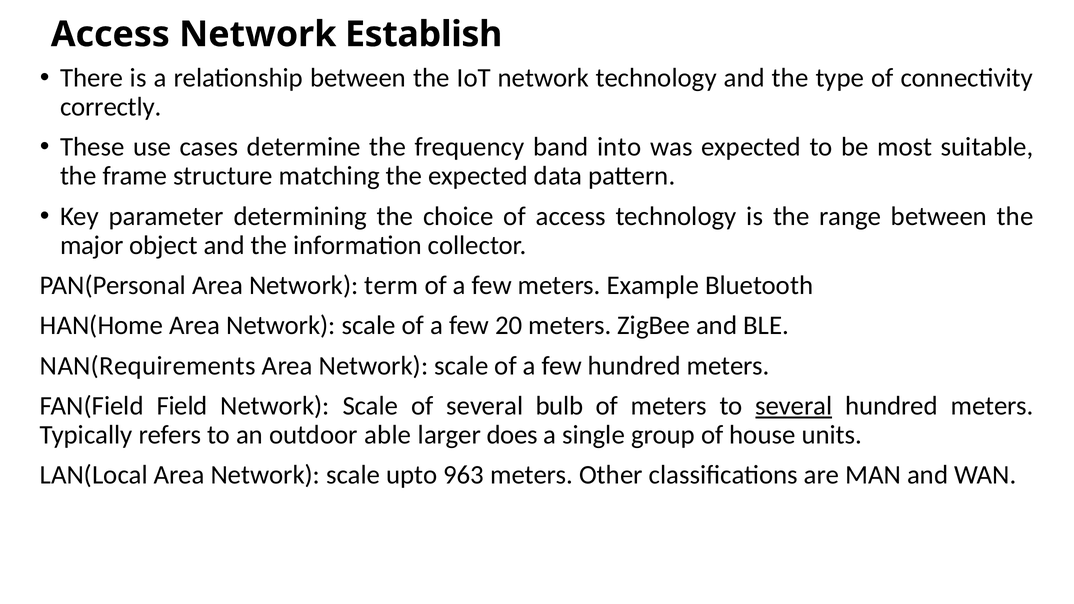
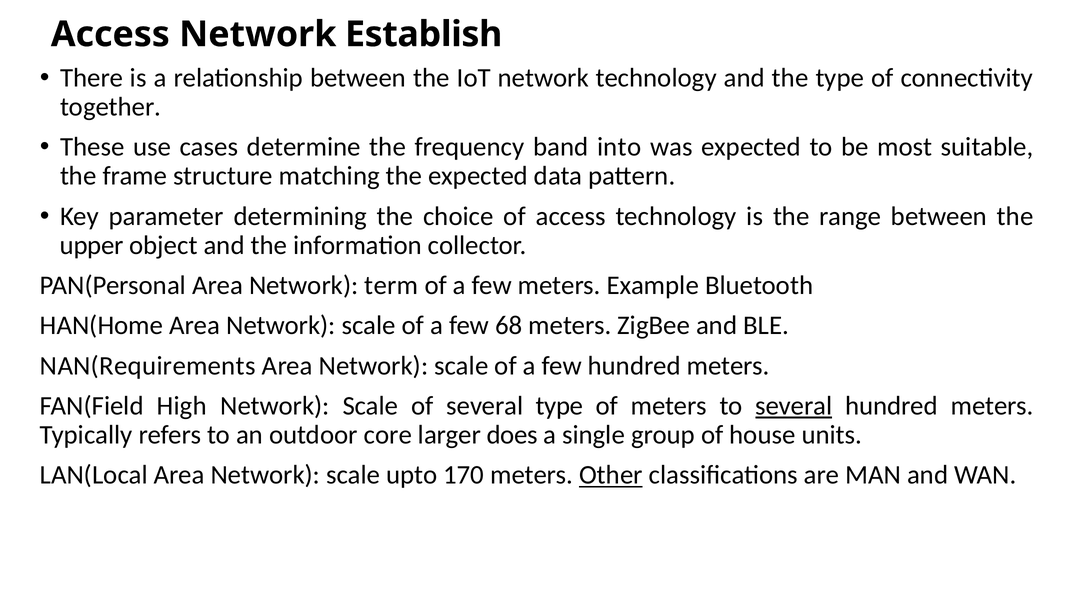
correctly: correctly -> together
major: major -> upper
20: 20 -> 68
Field: Field -> High
several bulb: bulb -> type
able: able -> core
963: 963 -> 170
Other underline: none -> present
